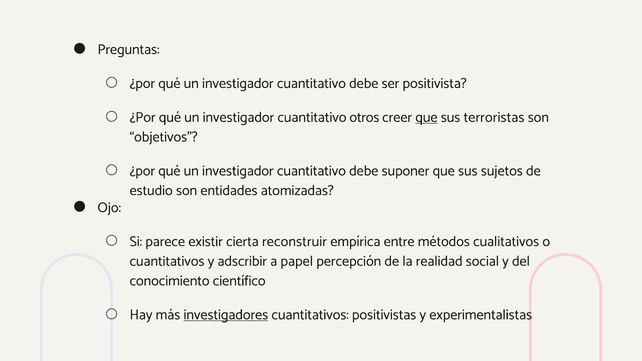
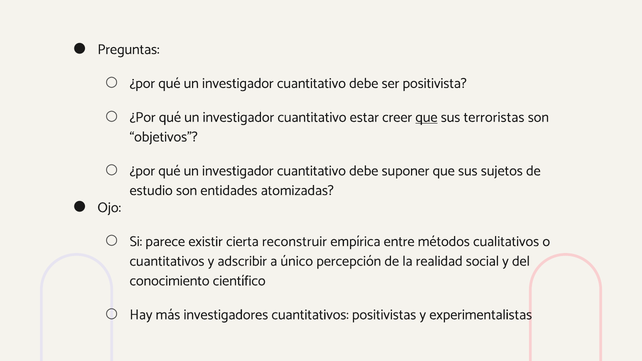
otros: otros -> estar
papel: papel -> único
investigadores underline: present -> none
